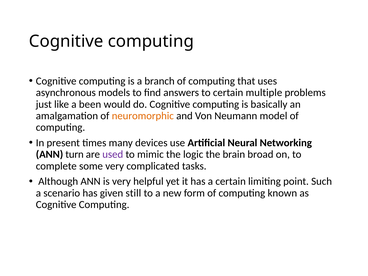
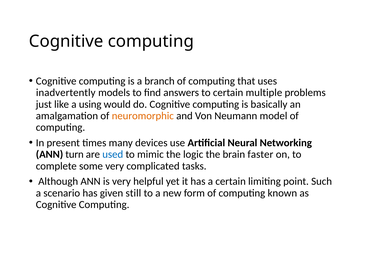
asynchronous: asynchronous -> inadvertently
been: been -> using
used colour: purple -> blue
broad: broad -> faster
